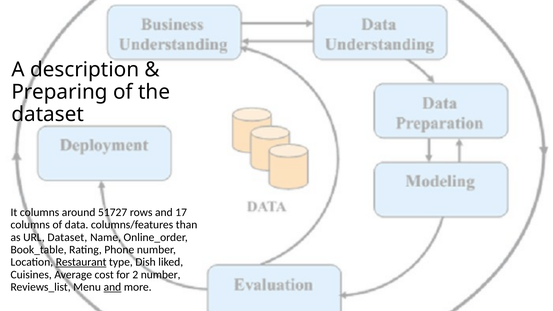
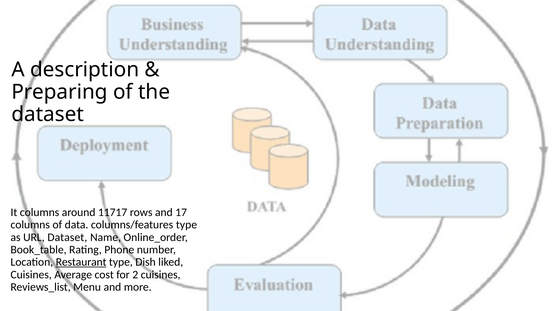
51727: 51727 -> 11717
columns/features than: than -> type
2 number: number -> cuisines
and at (112, 287) underline: present -> none
